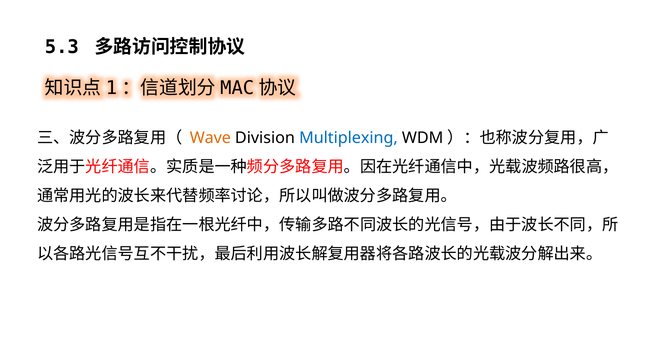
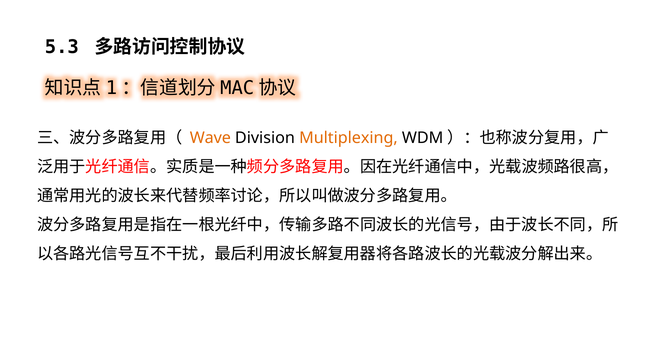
Multiplexing colour: blue -> orange
